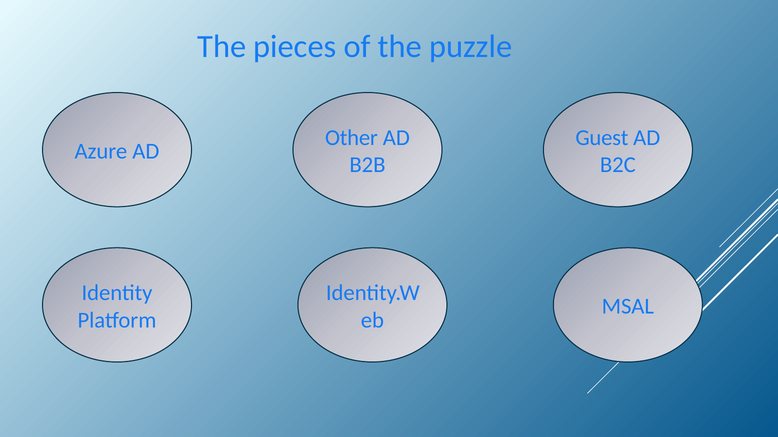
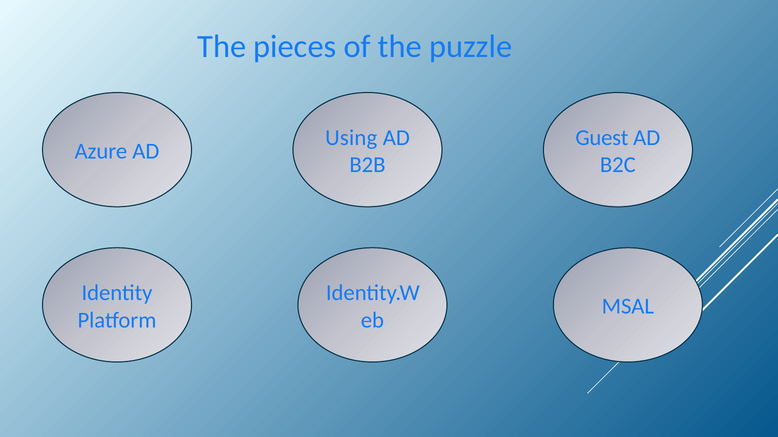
Other: Other -> Using
